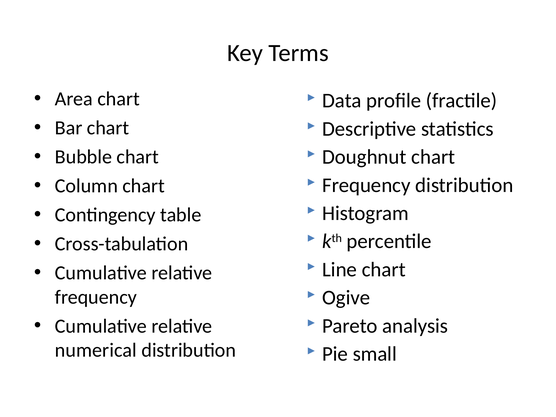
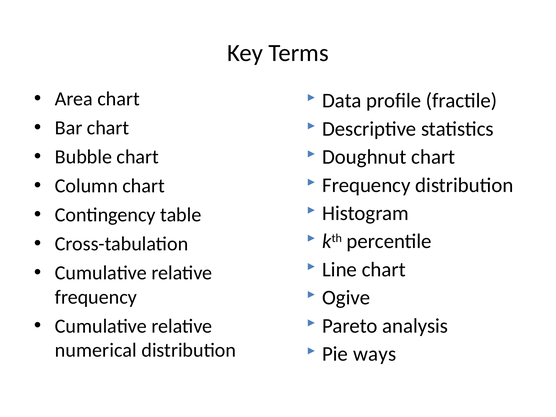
small: small -> ways
